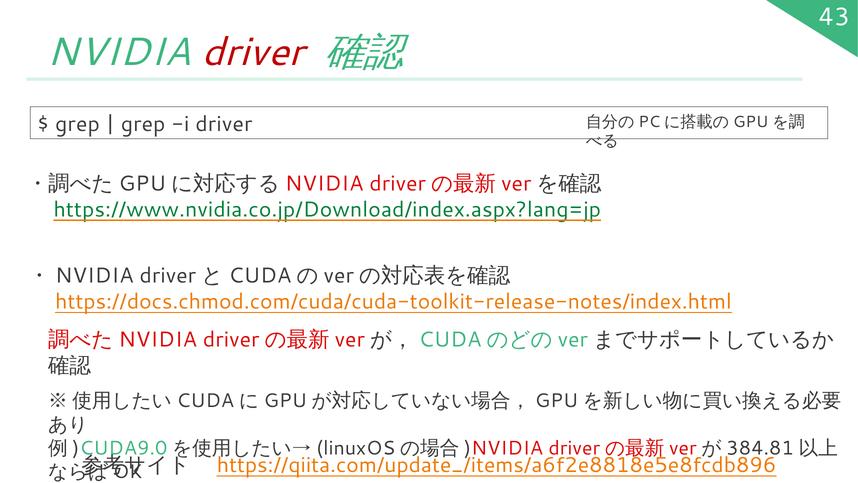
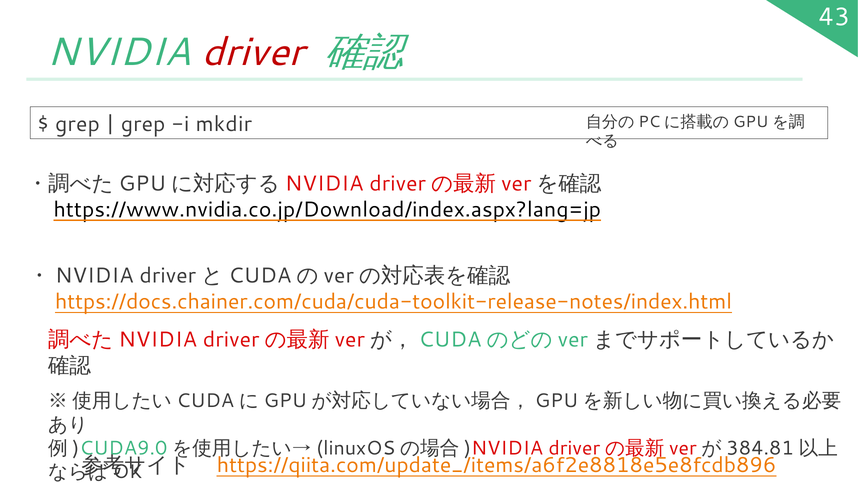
i driver: driver -> mkdir
https://www.nvidia.co.jp/Download/index.aspx?lang=jp colour: green -> black
https://docs.chmod.com/cuda/cuda-toolkit-release-notes/index.html: https://docs.chmod.com/cuda/cuda-toolkit-release-notes/index.html -> https://docs.chainer.com/cuda/cuda-toolkit-release-notes/index.html
